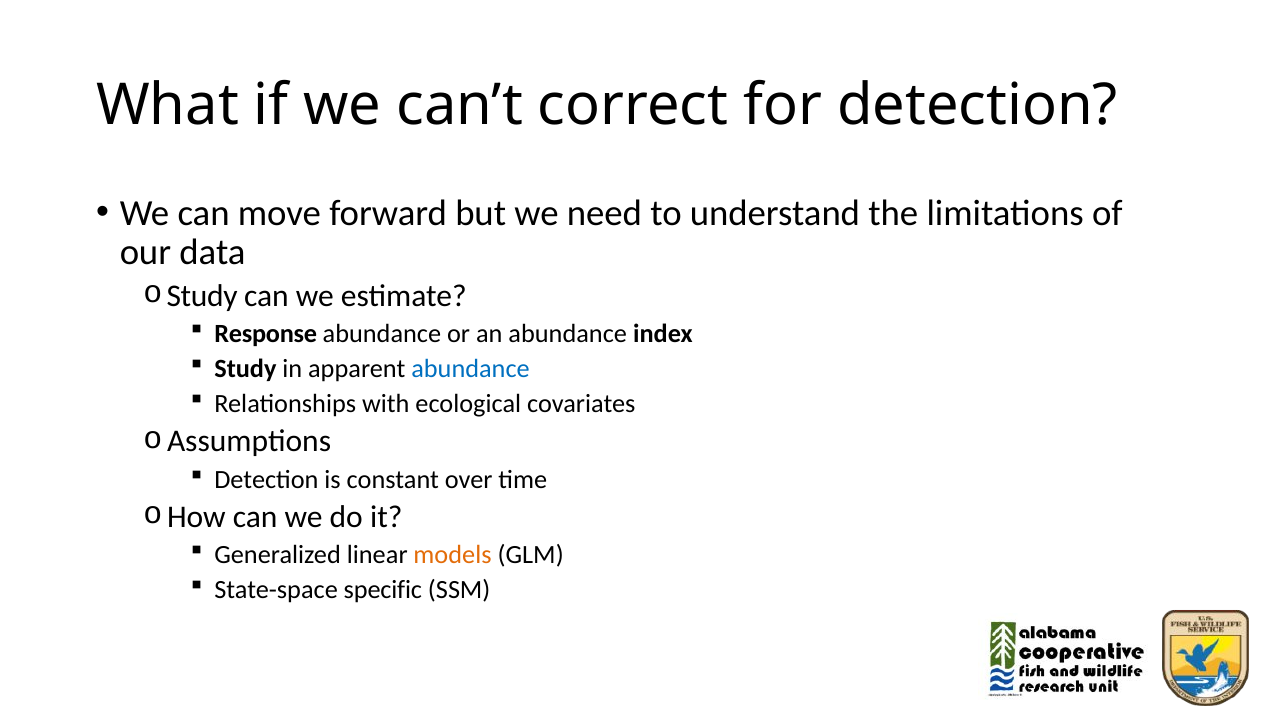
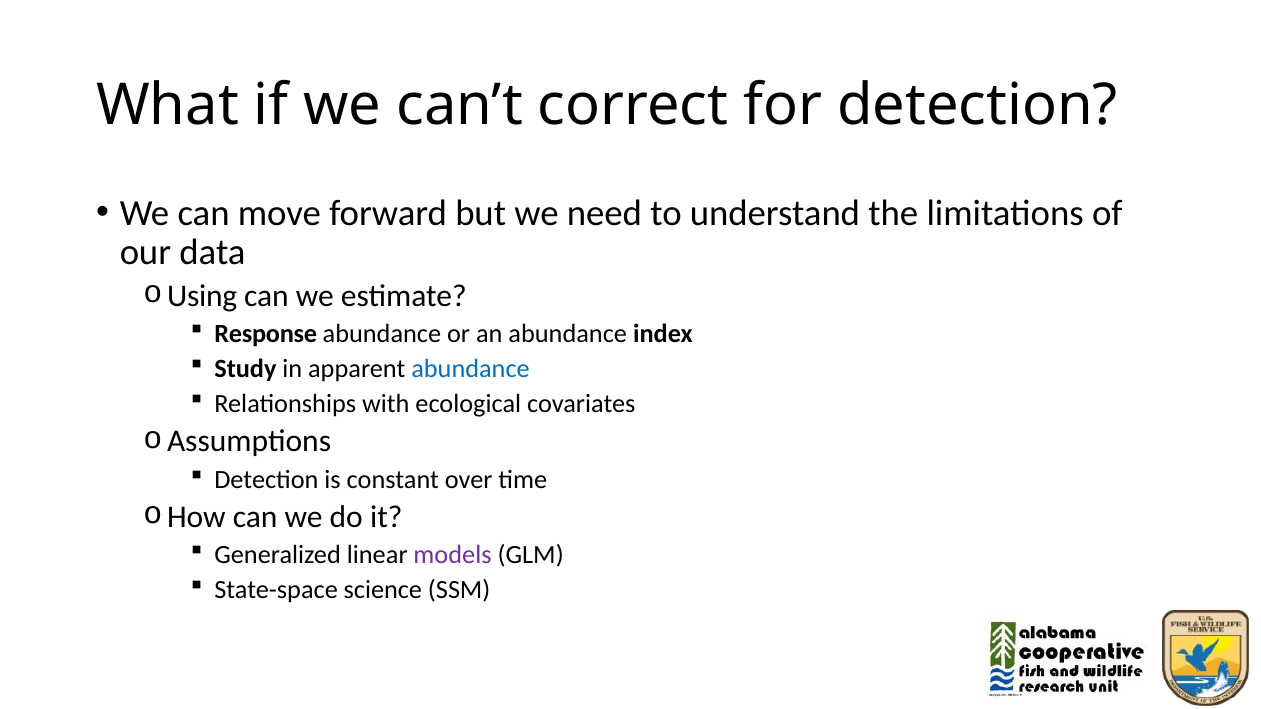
Study at (202, 296): Study -> Using
models colour: orange -> purple
specific: specific -> science
